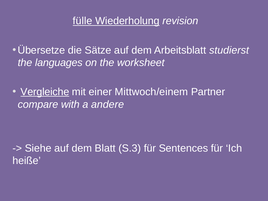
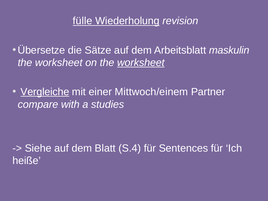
studierst: studierst -> maskulin
languages at (59, 63): languages -> worksheet
worksheet at (141, 63) underline: none -> present
andere: andere -> studies
S.3: S.3 -> S.4
